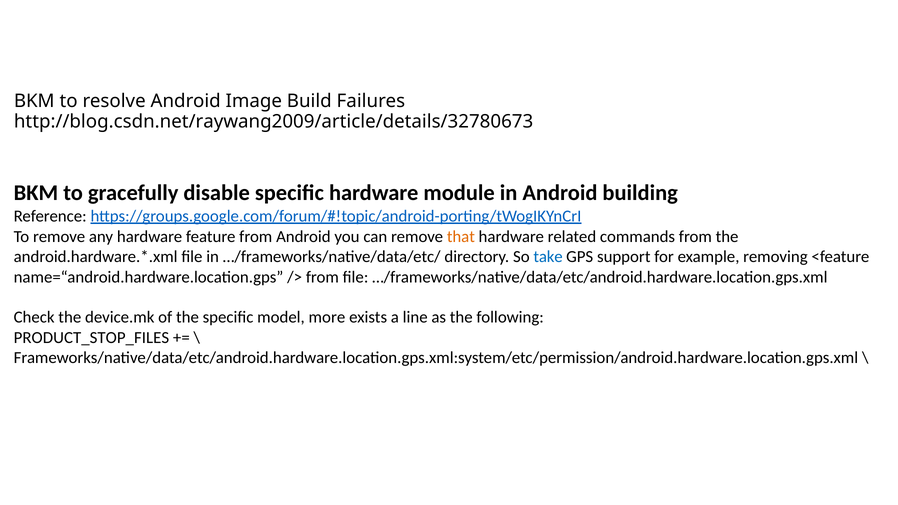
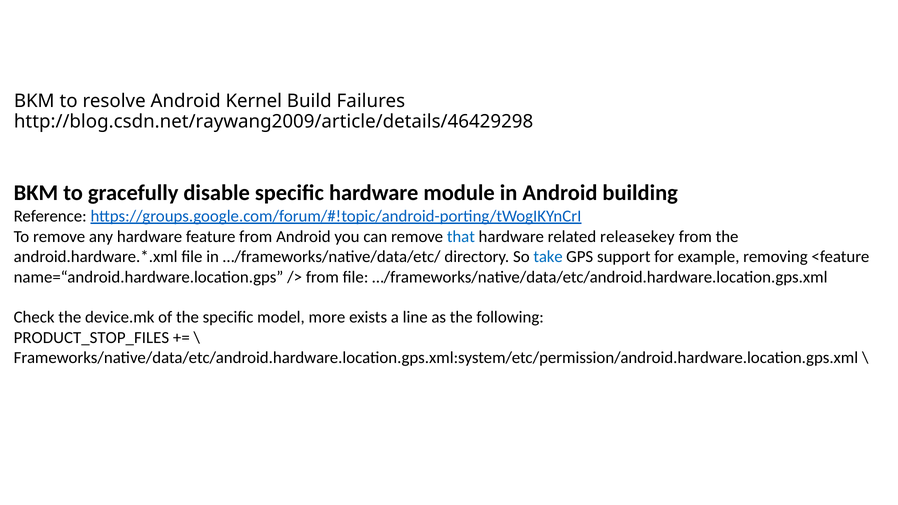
Image: Image -> Kernel
http://blog.csdn.net/raywang2009/article/details/32780673: http://blog.csdn.net/raywang2009/article/details/32780673 -> http://blog.csdn.net/raywang2009/article/details/46429298
that colour: orange -> blue
commands: commands -> releasekey
